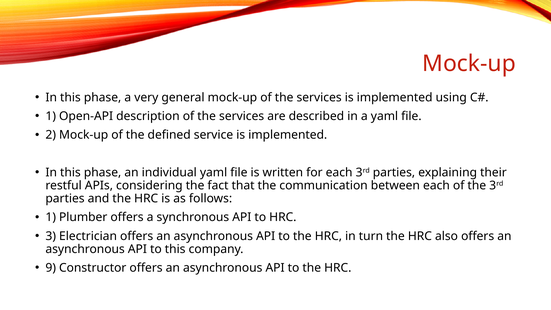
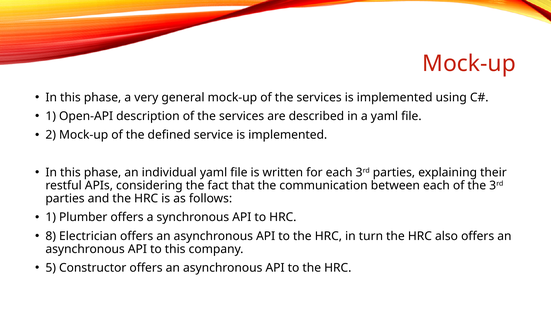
3: 3 -> 8
9: 9 -> 5
